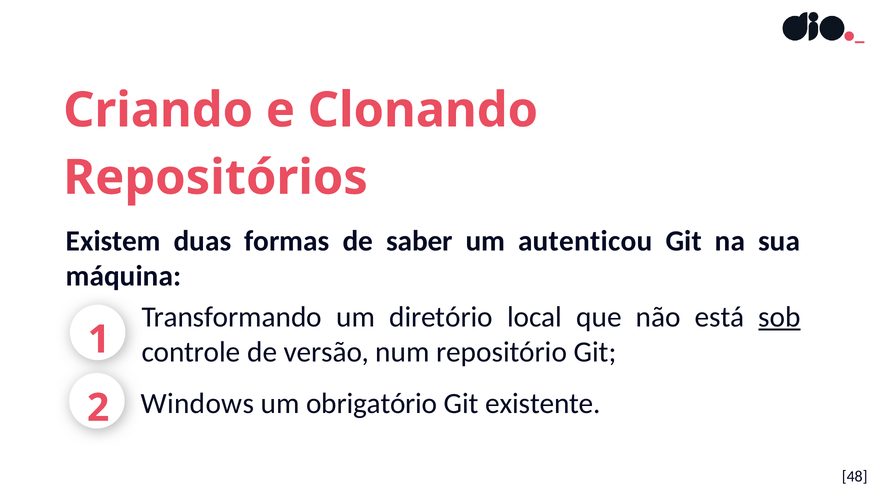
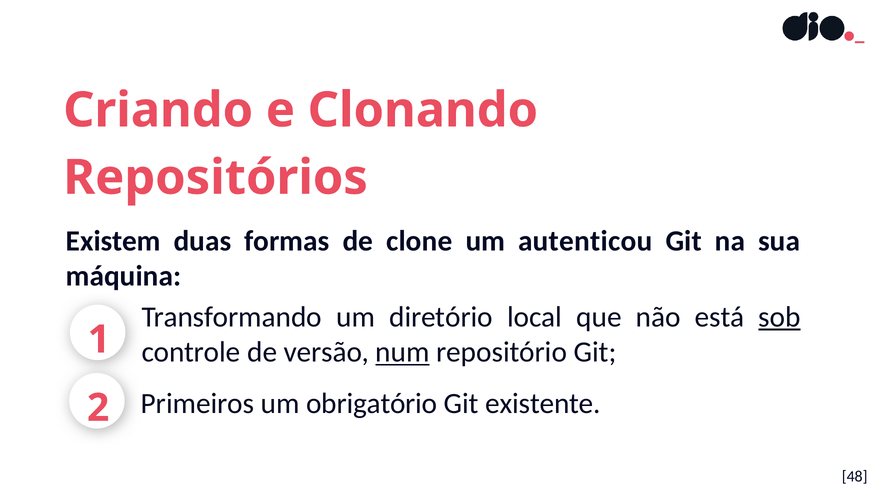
saber: saber -> clone
num underline: none -> present
Windows: Windows -> Primeiros
